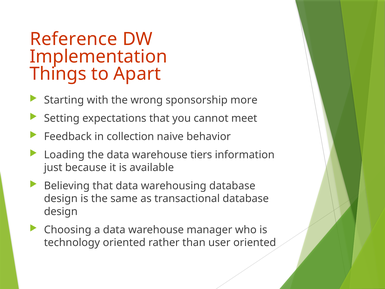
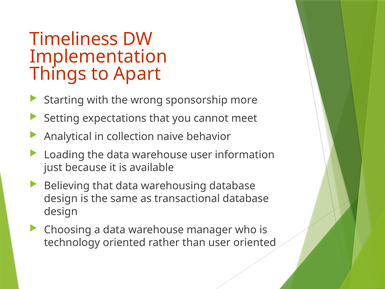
Reference: Reference -> Timeliness
Feedback: Feedback -> Analytical
warehouse tiers: tiers -> user
